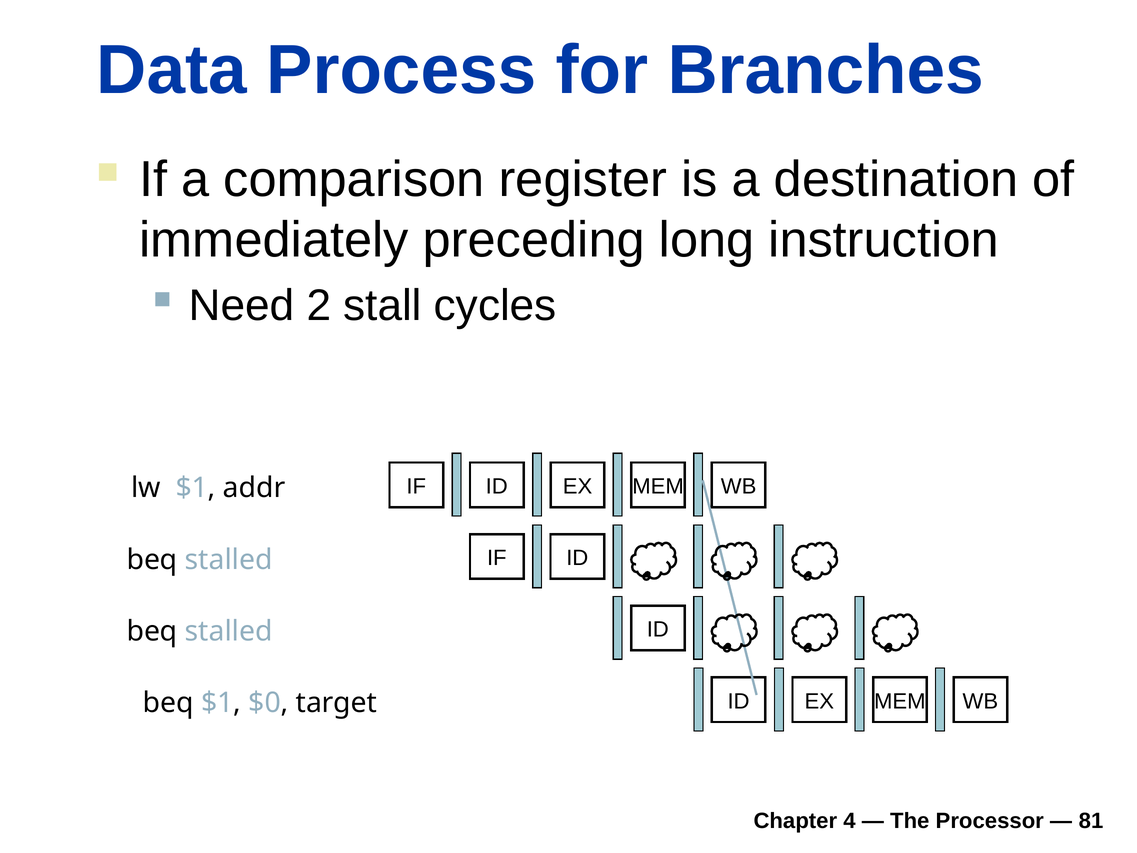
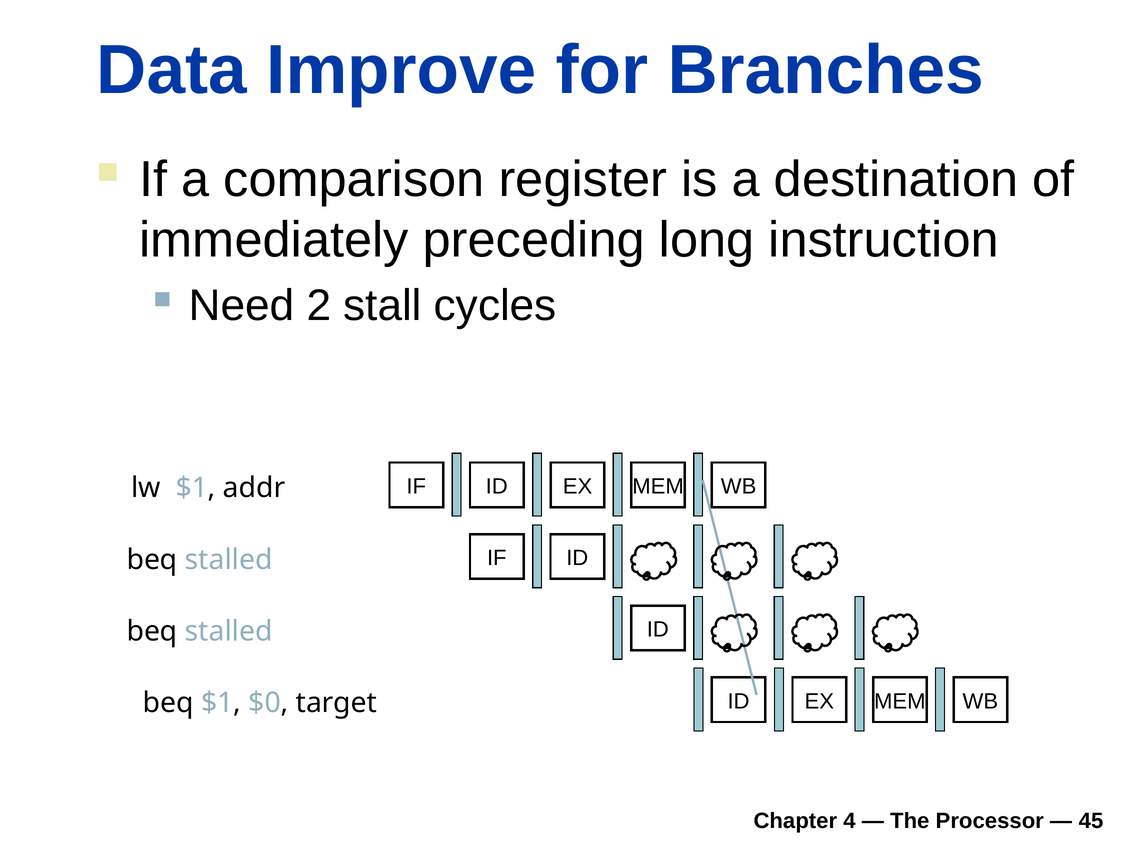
Process: Process -> Improve
81: 81 -> 45
